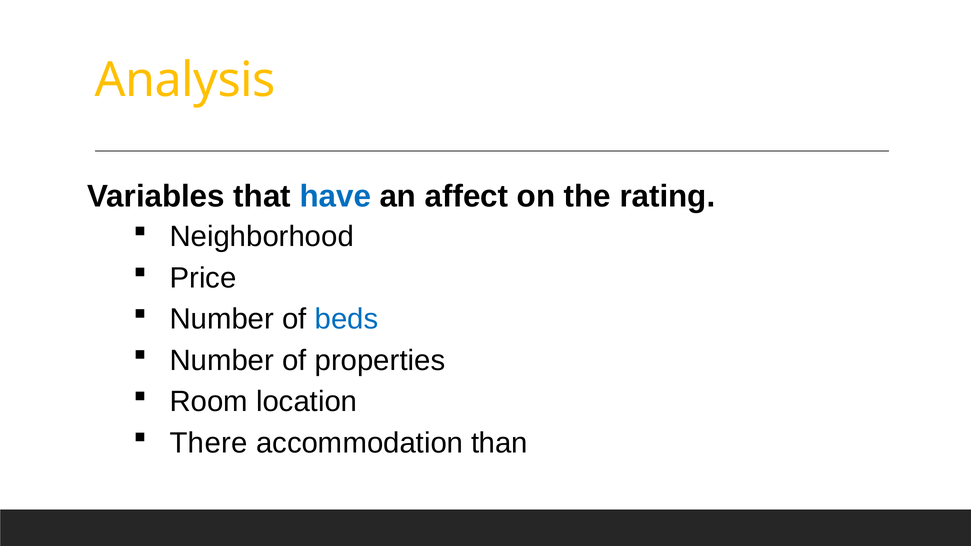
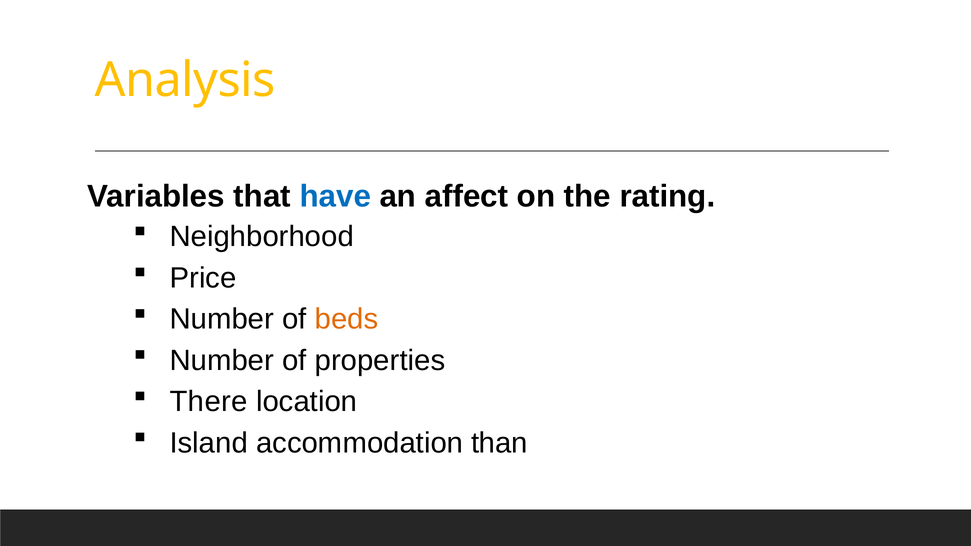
beds colour: blue -> orange
Room: Room -> There
There: There -> Island
